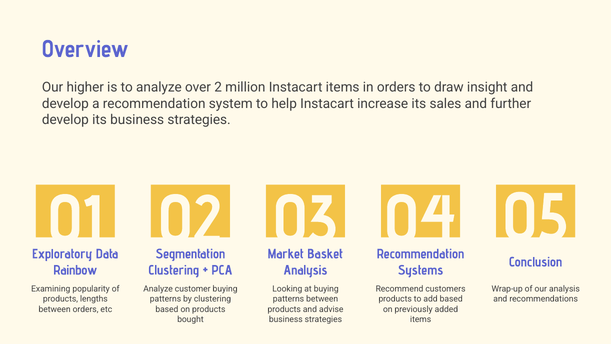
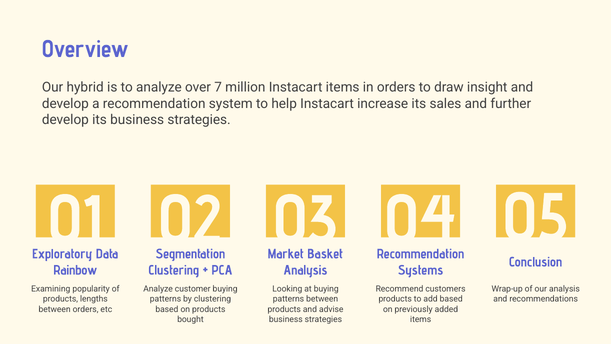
higher: higher -> hybrid
2: 2 -> 7
